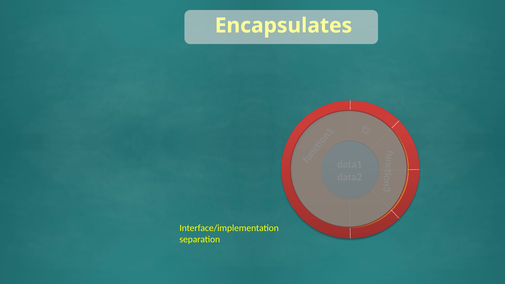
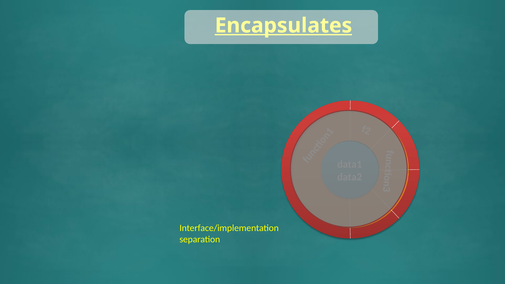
Encapsulates underline: none -> present
